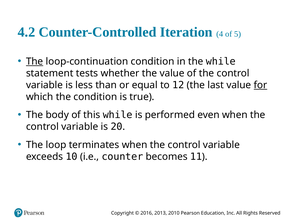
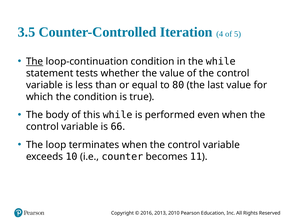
4.2: 4.2 -> 3.5
12: 12 -> 80
for underline: present -> none
20: 20 -> 66
